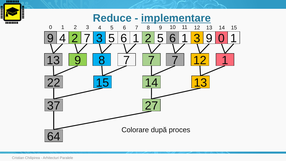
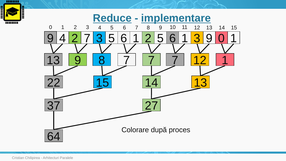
Reduce underline: none -> present
